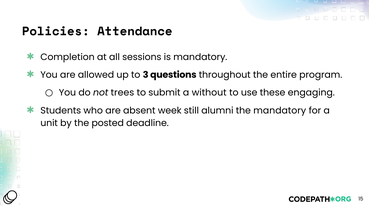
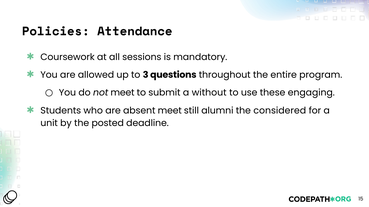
Completion: Completion -> Coursework
not trees: trees -> meet
absent week: week -> meet
the mandatory: mandatory -> considered
